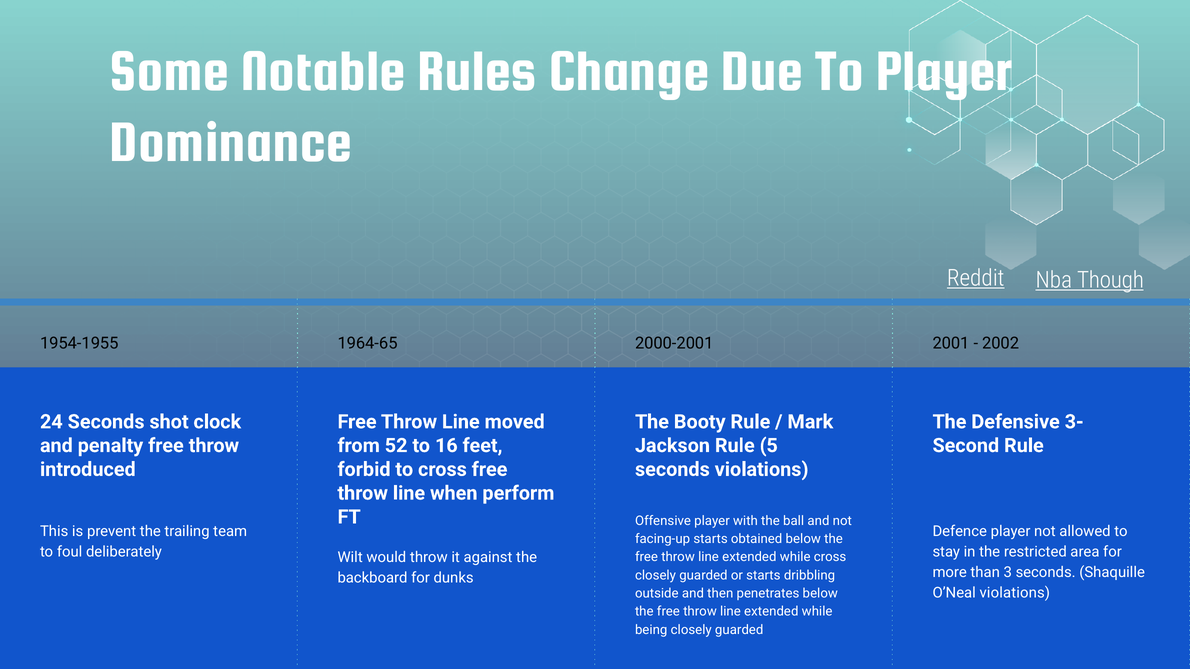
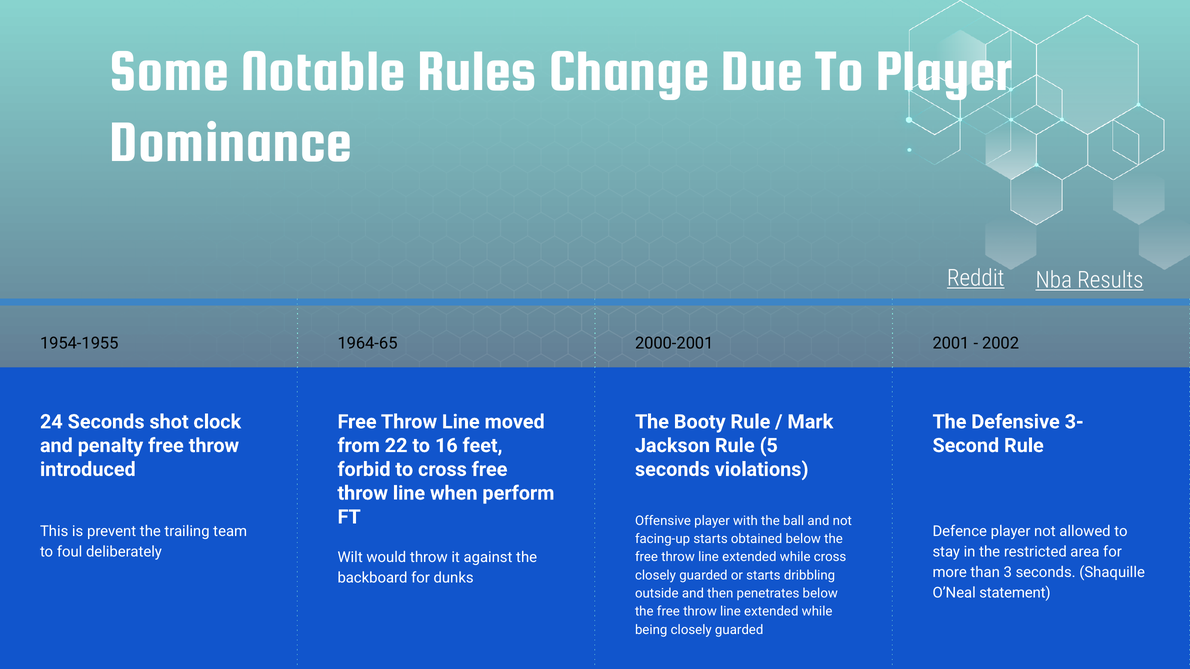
Though: Though -> Results
52: 52 -> 22
O’Neal violations: violations -> statement
